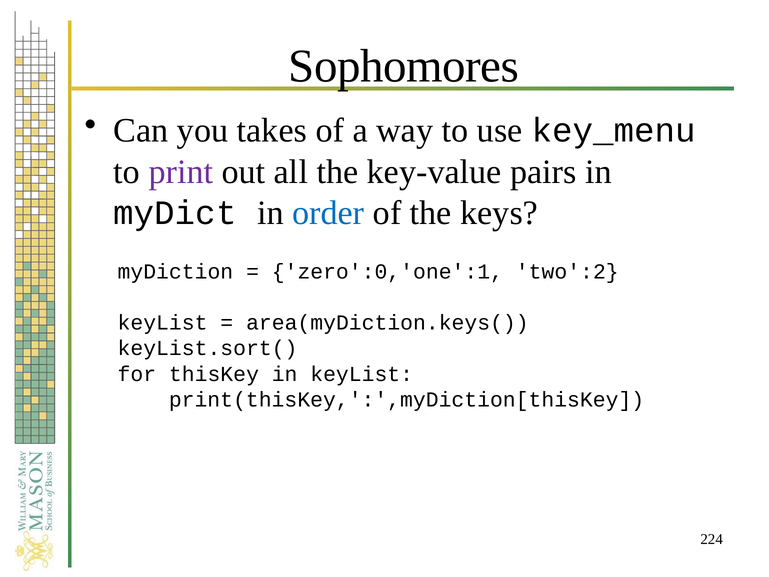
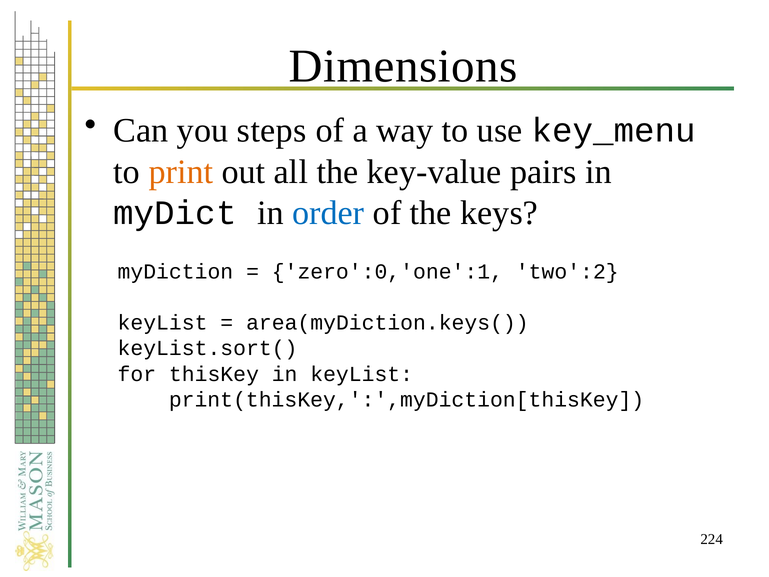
Sophomores: Sophomores -> Dimensions
takes: takes -> steps
print colour: purple -> orange
